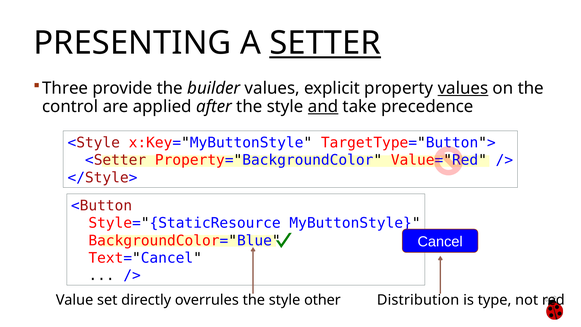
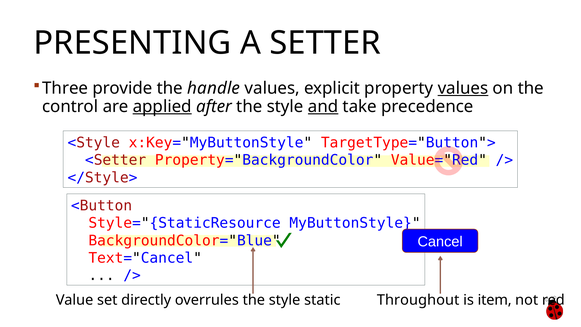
SETTER underline: present -> none
builder: builder -> handle
applied underline: none -> present
other: other -> static
Distribution: Distribution -> Throughout
type: type -> item
